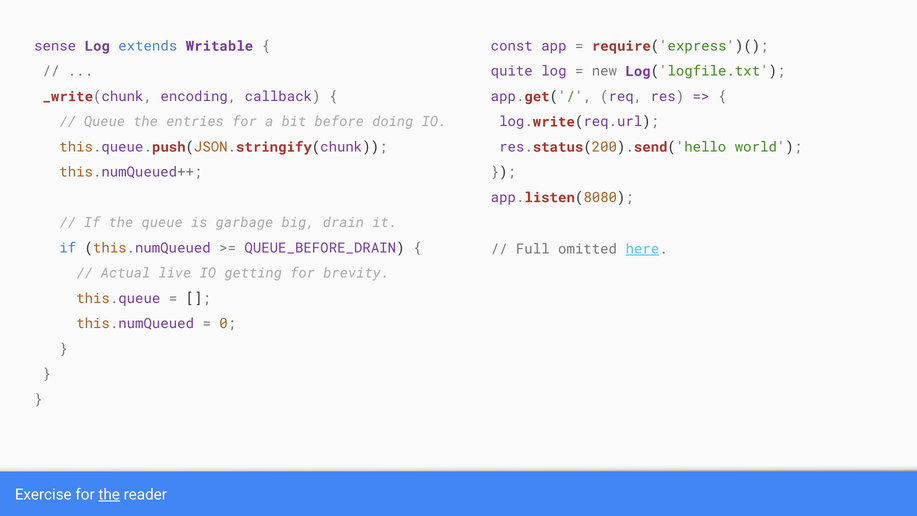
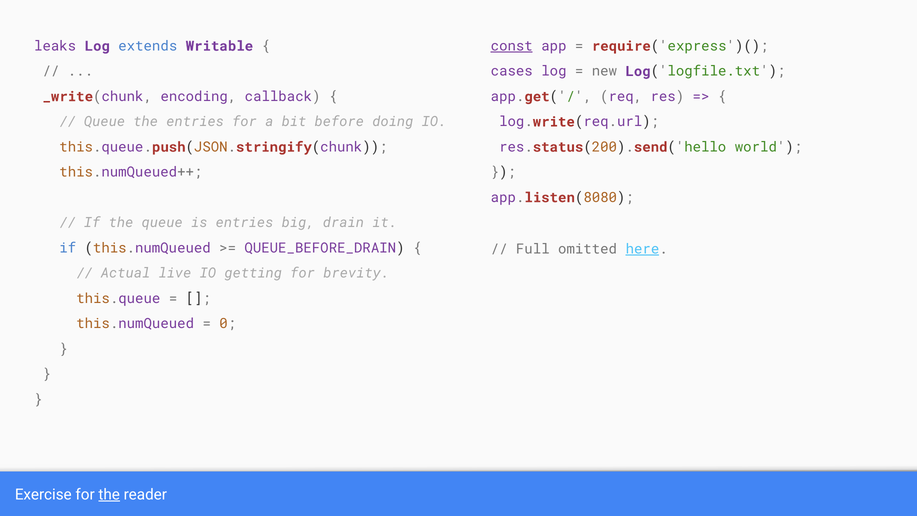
sense: sense -> leaks
const underline: none -> present
quite: quite -> cases
is garbage: garbage -> entries
